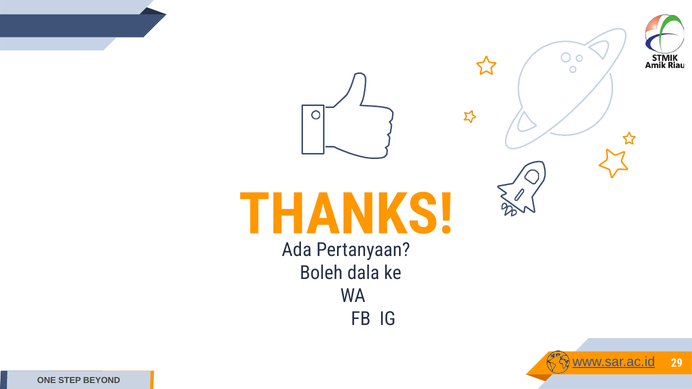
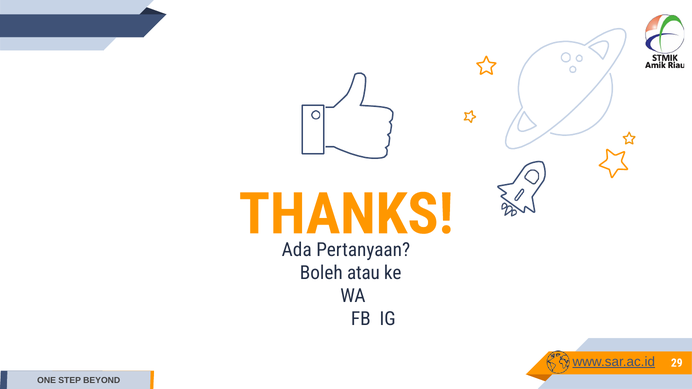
dala: dala -> atau
